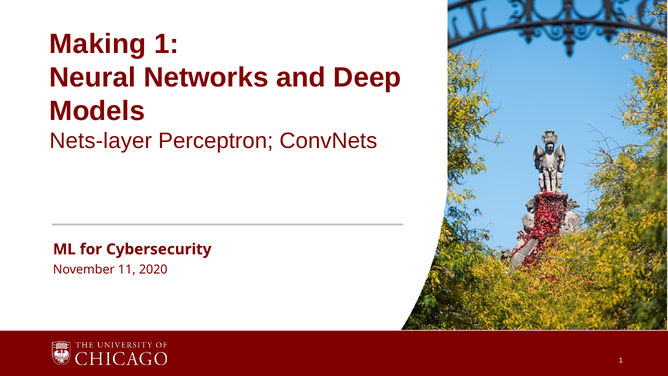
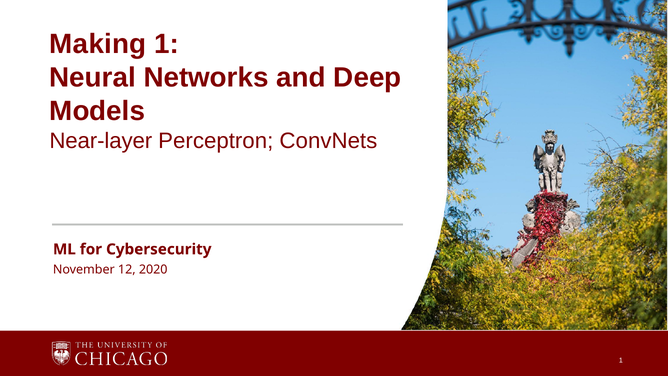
Nets-layer: Nets-layer -> Near-layer
11: 11 -> 12
